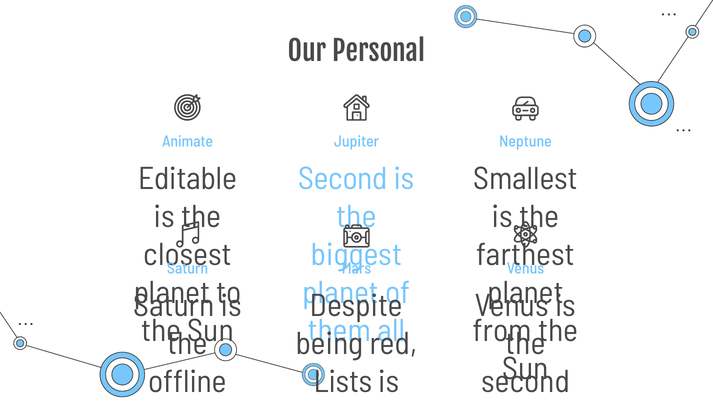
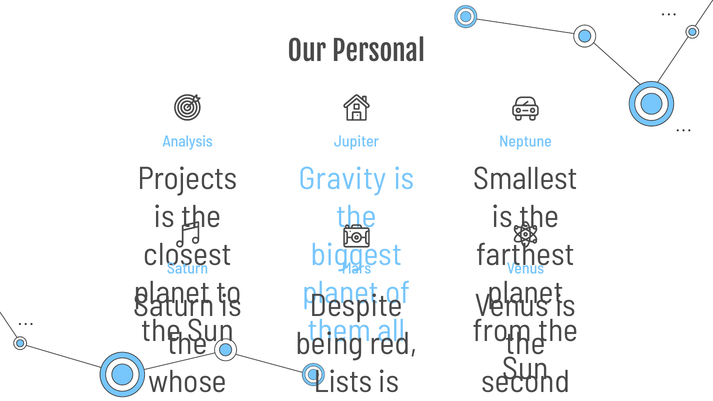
Animate: Animate -> Analysis
Editable: Editable -> Projects
Second at (343, 179): Second -> Gravity
offline: offline -> whose
